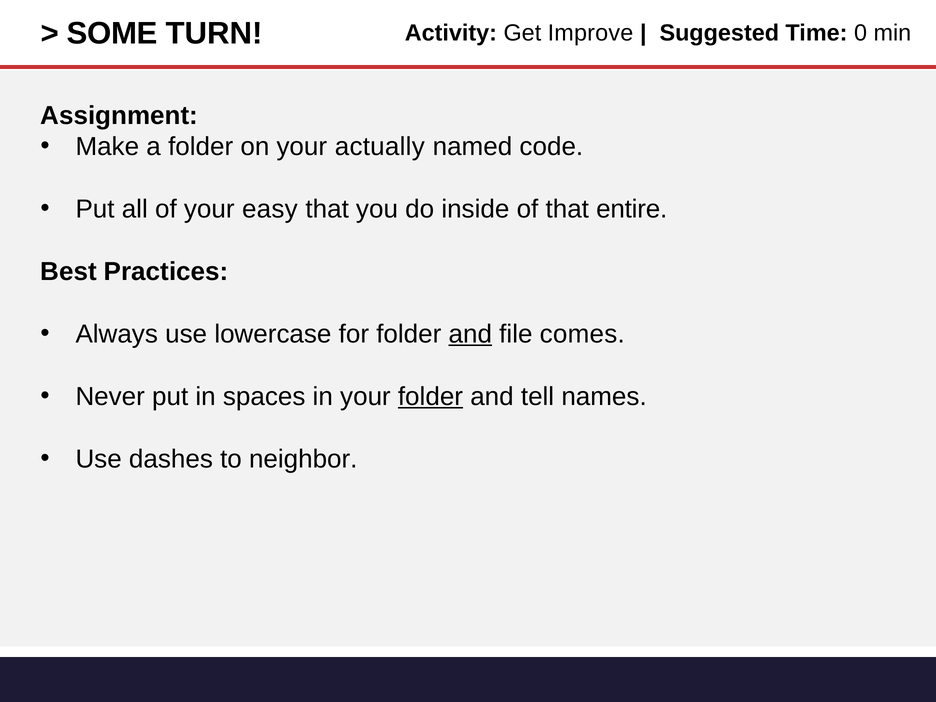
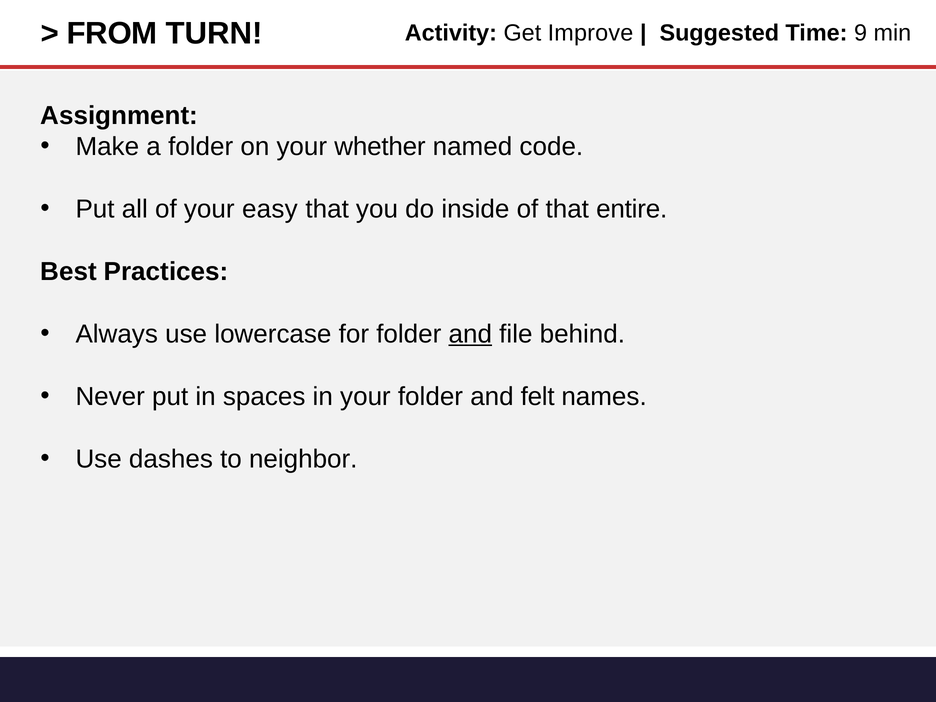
SOME: SOME -> FROM
0: 0 -> 9
actually: actually -> whether
comes: comes -> behind
folder at (430, 397) underline: present -> none
tell: tell -> felt
